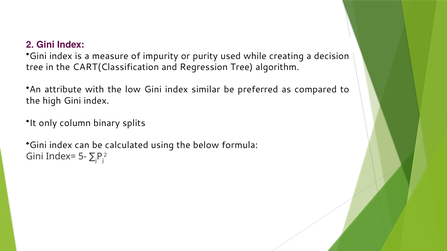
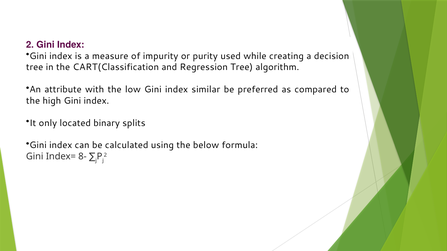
column: column -> located
5-: 5- -> 8-
